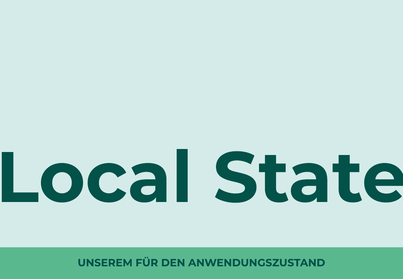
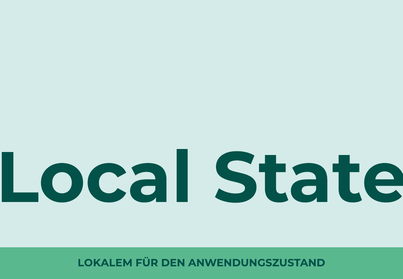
UNSEREM: UNSEREM -> LOKALEM
